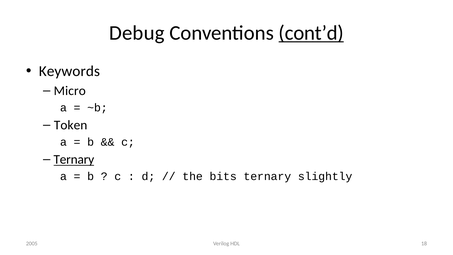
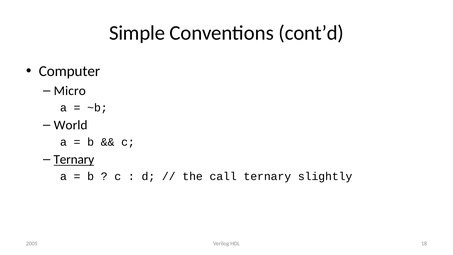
Debug: Debug -> Simple
cont’d underline: present -> none
Keywords: Keywords -> Computer
Token: Token -> World
bits: bits -> call
